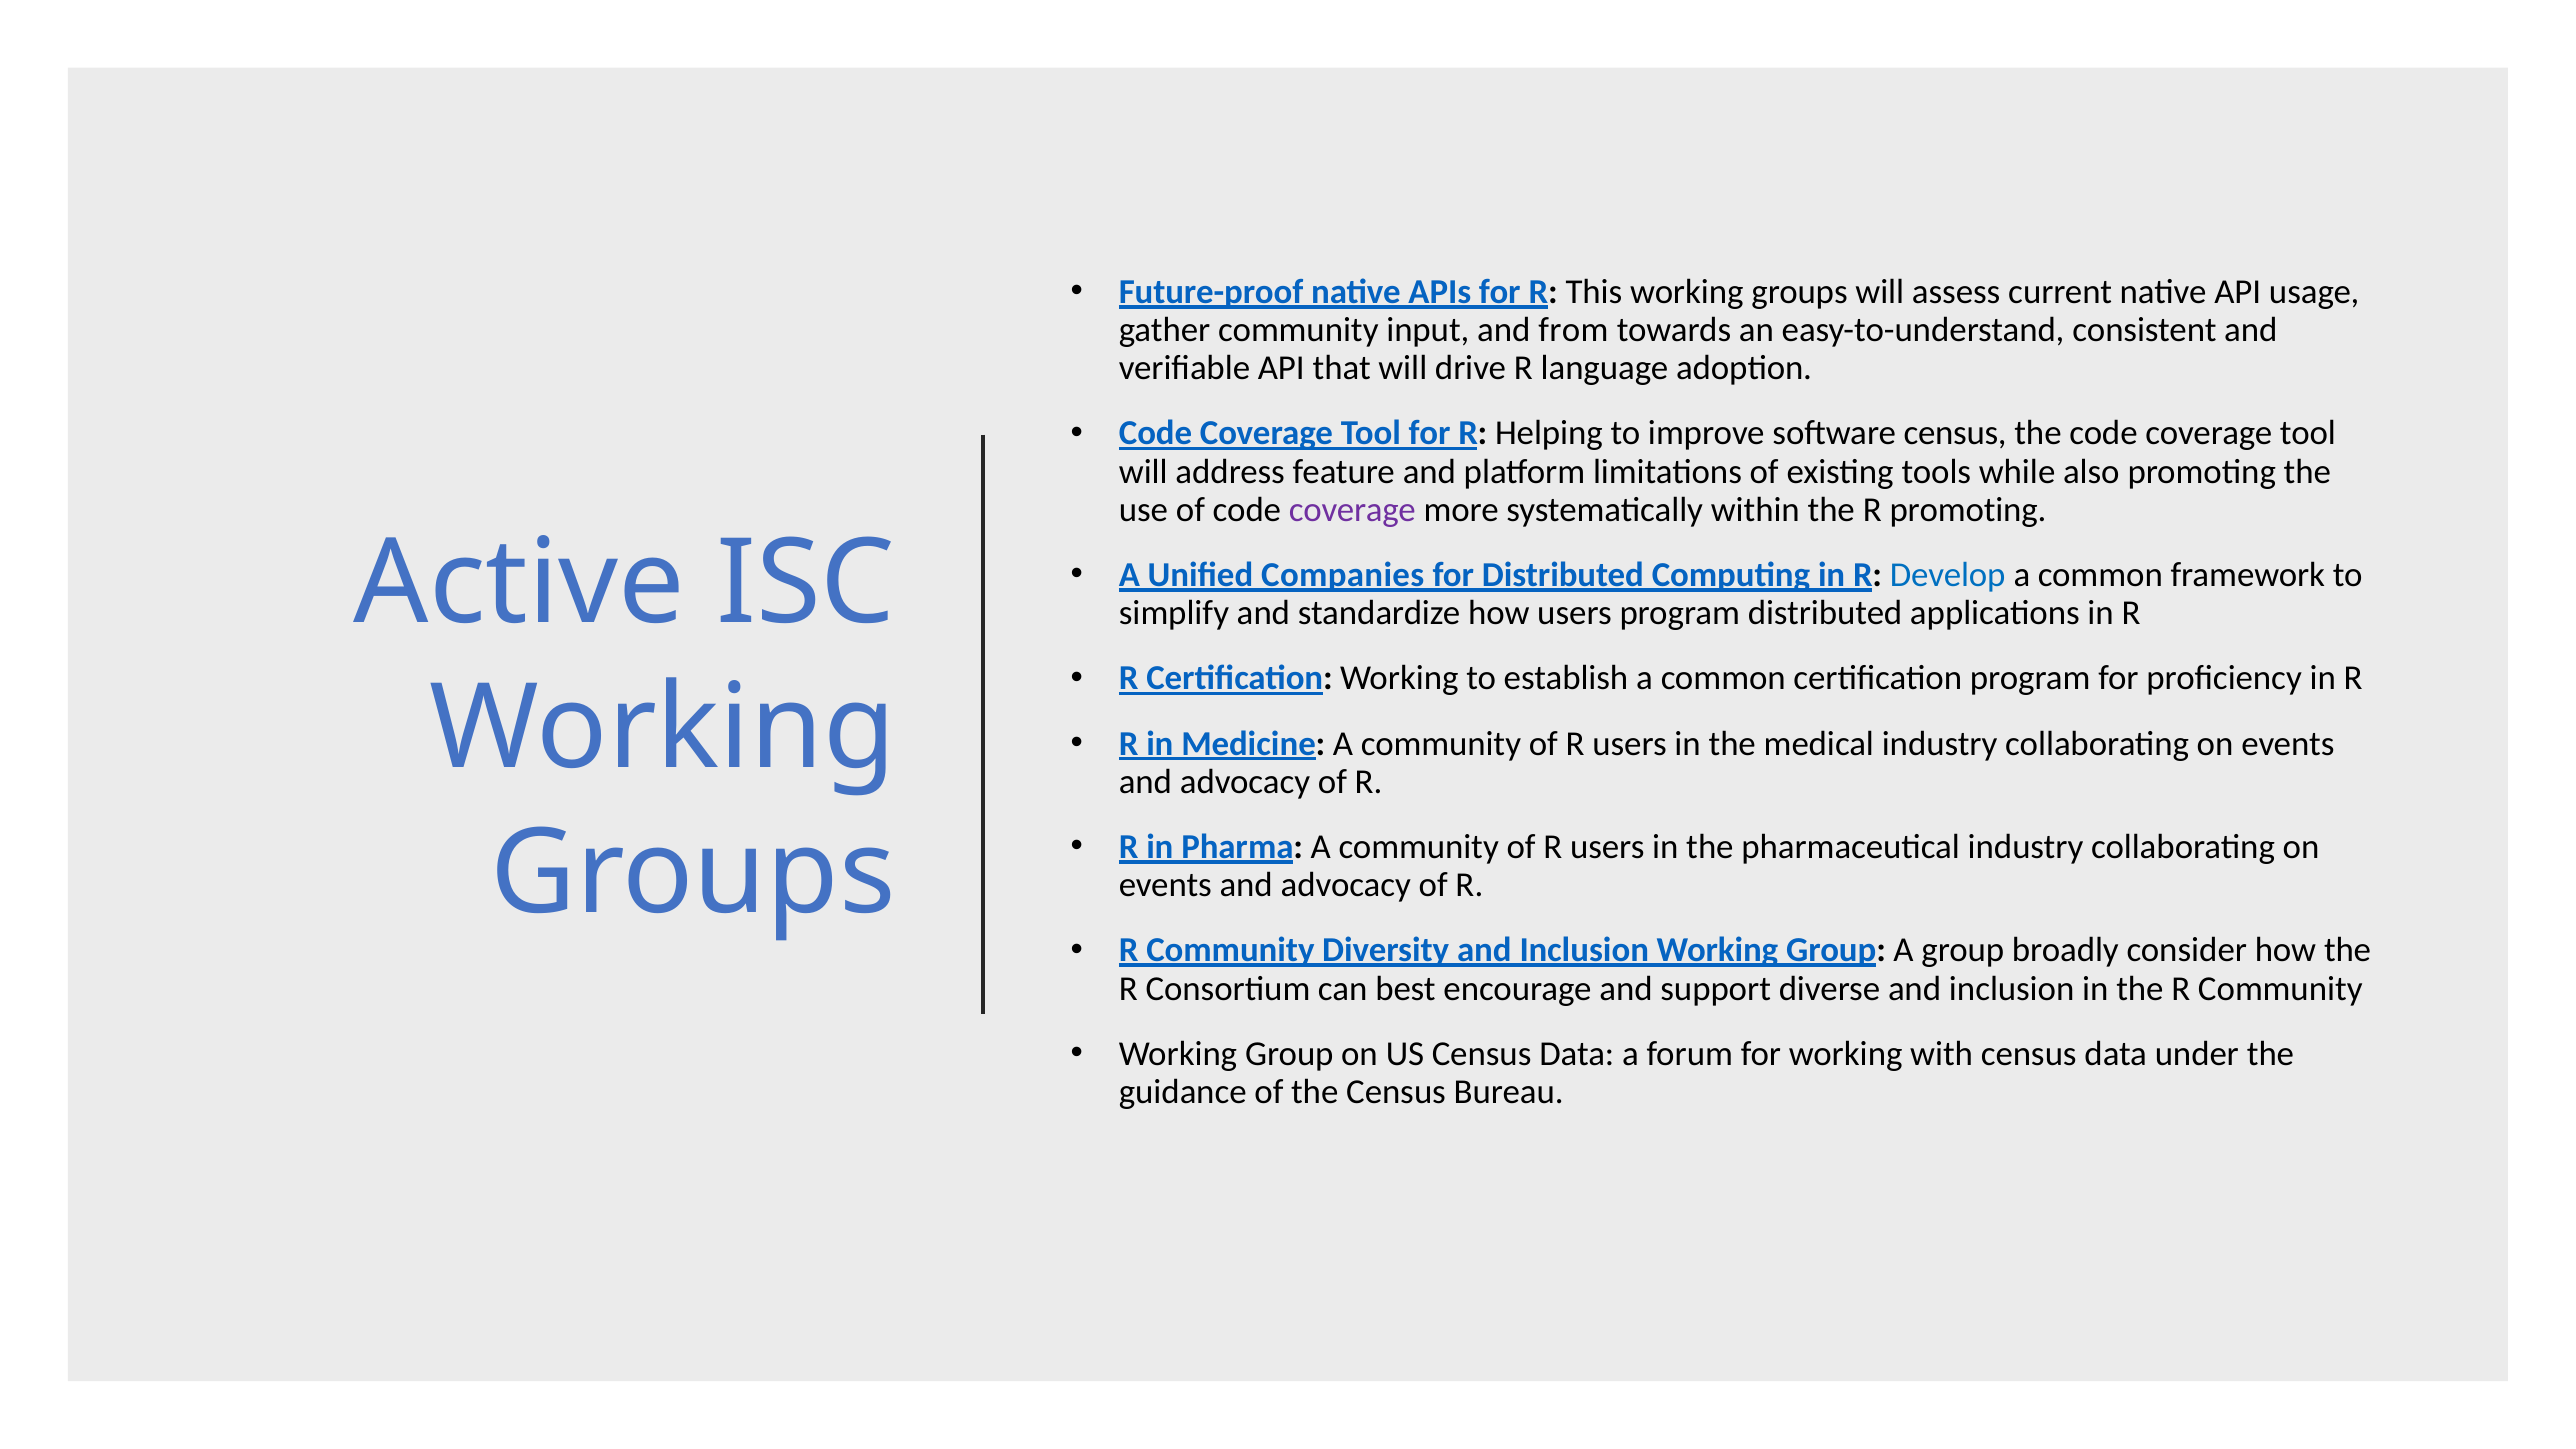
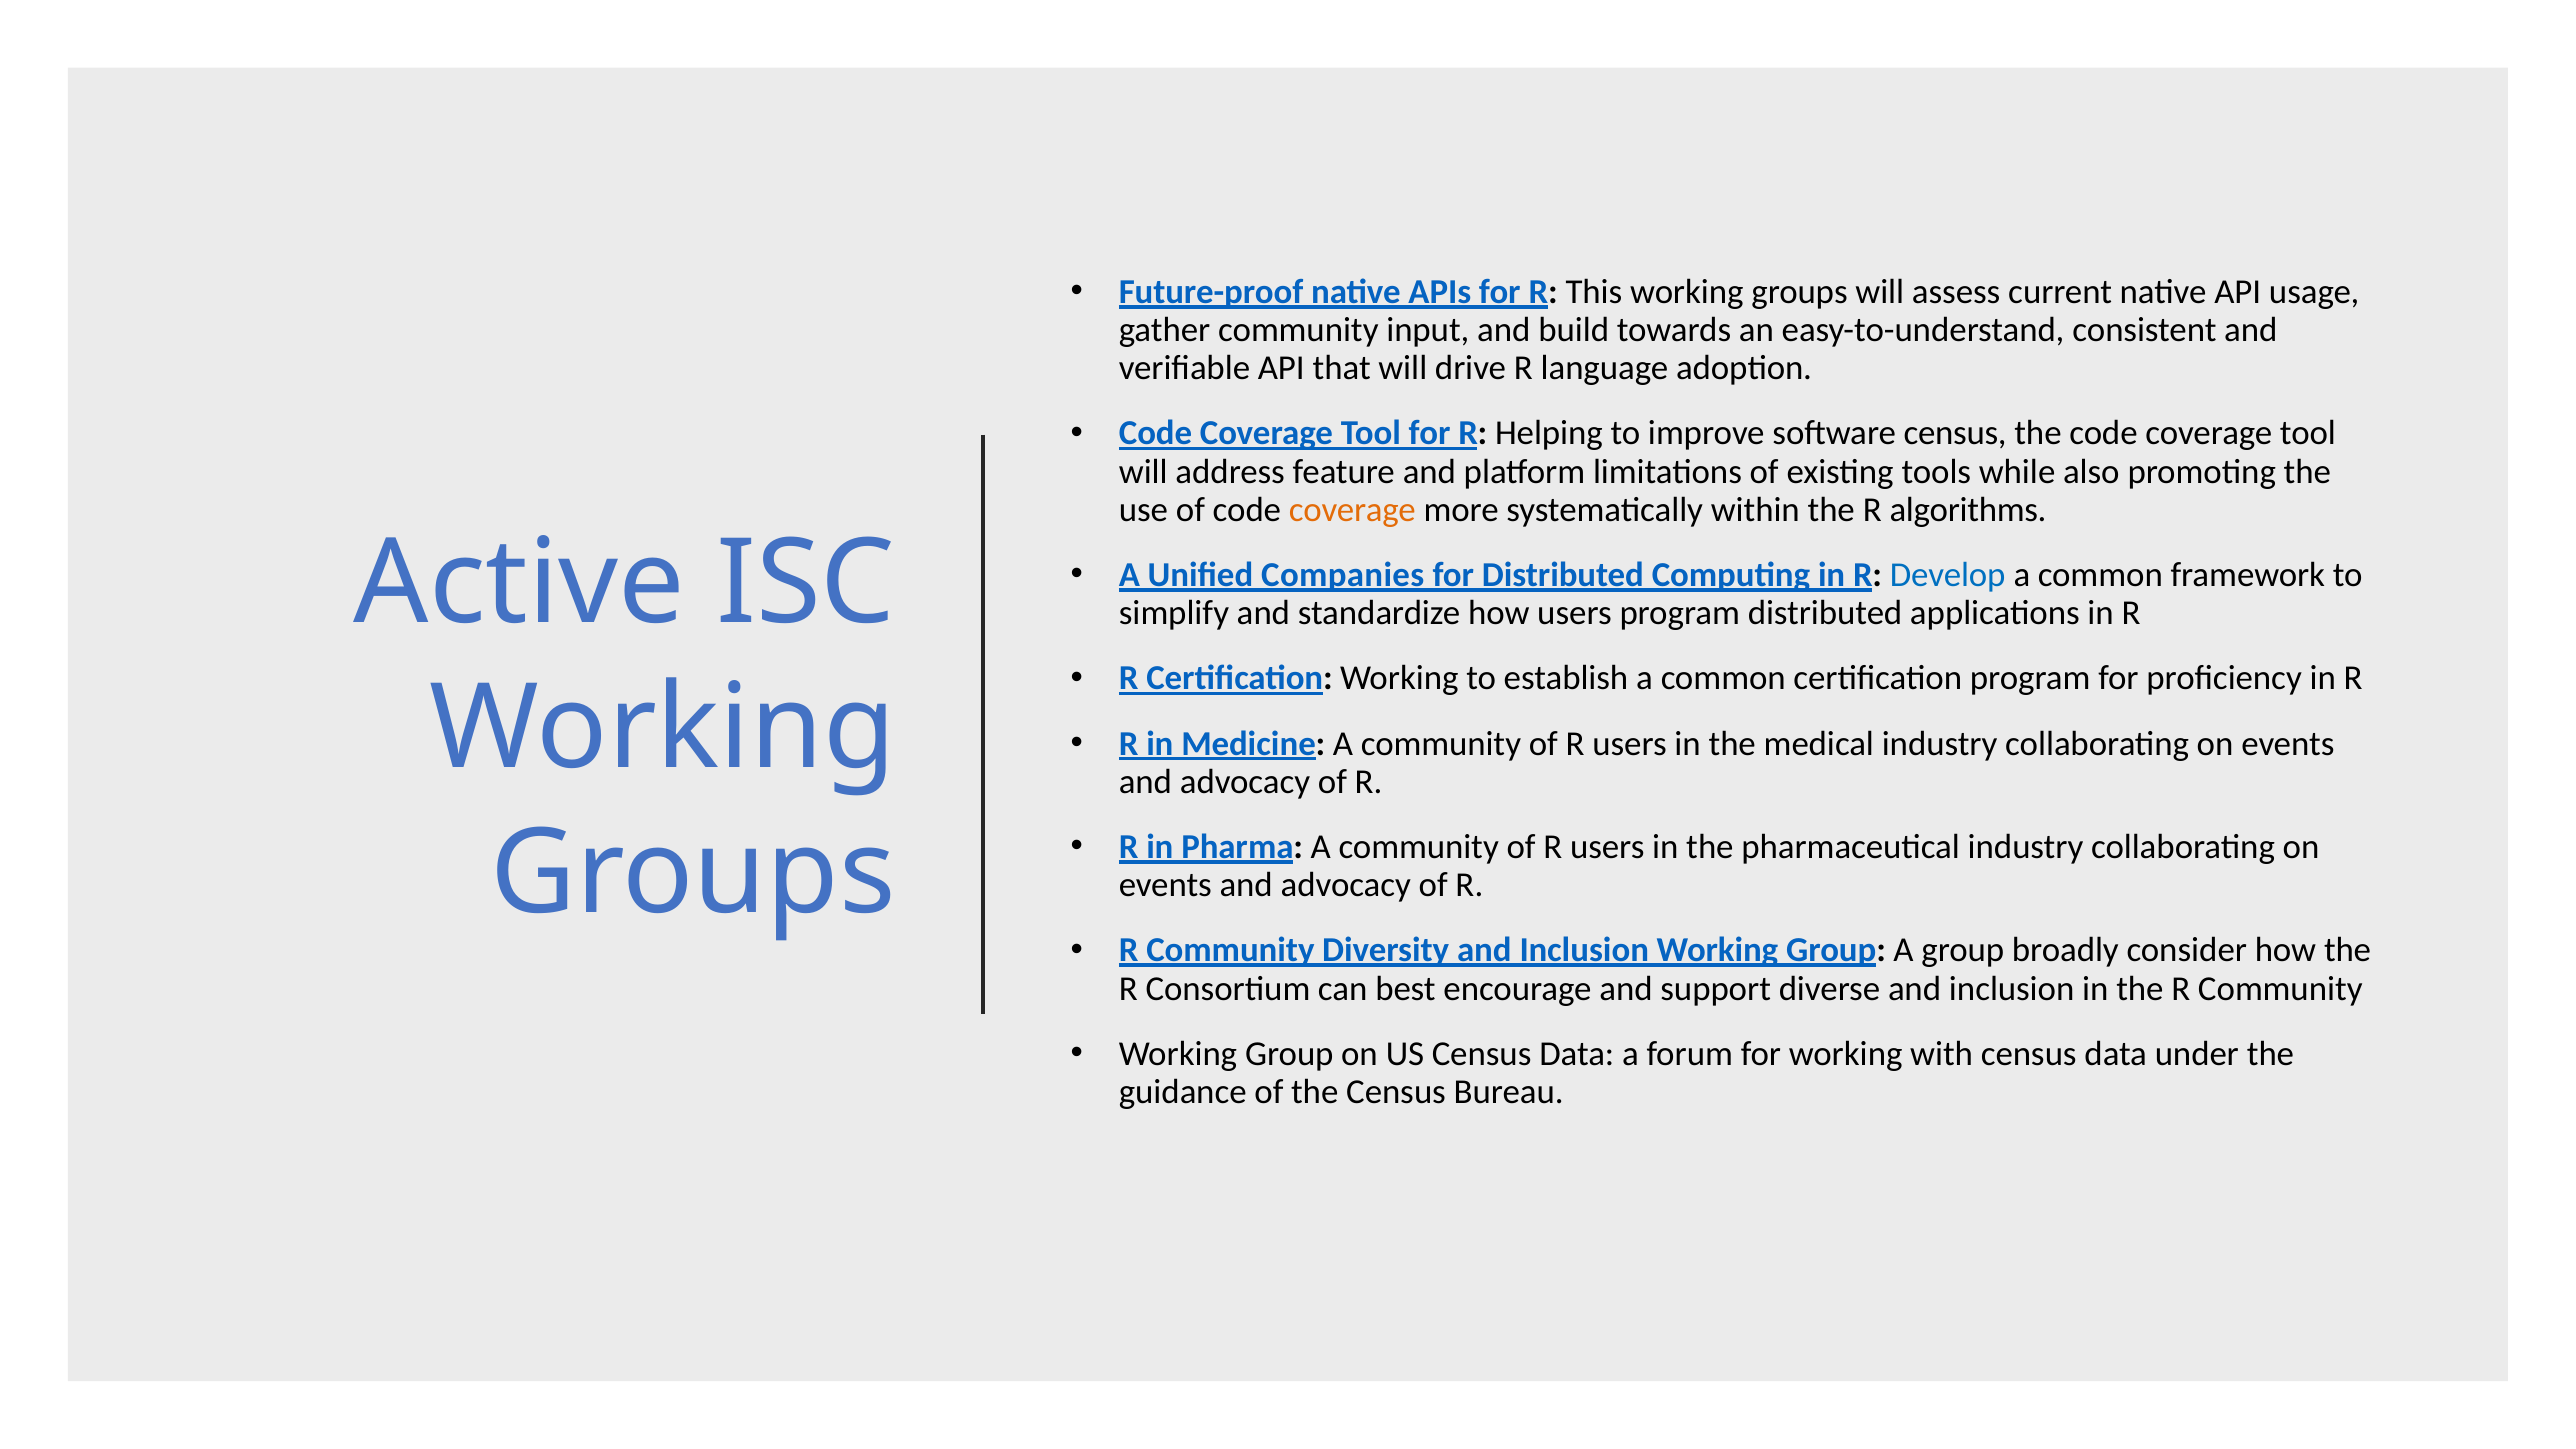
from: from -> build
coverage at (1352, 510) colour: purple -> orange
R promoting: promoting -> algorithms
